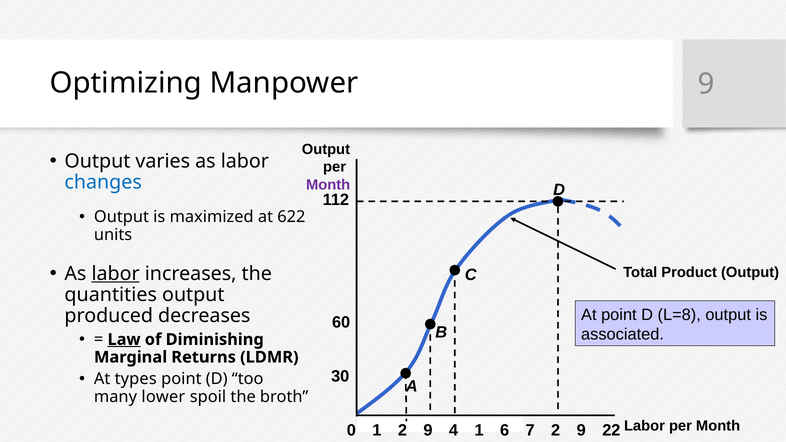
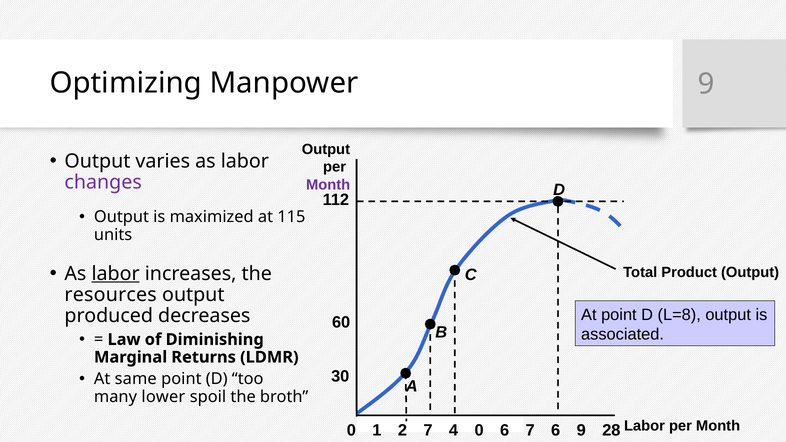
changes colour: blue -> purple
622: 622 -> 115
quantities: quantities -> resources
Law underline: present -> none
types: types -> same
0 2 9: 9 -> 7
4 1: 1 -> 0
7 2: 2 -> 6
22: 22 -> 28
